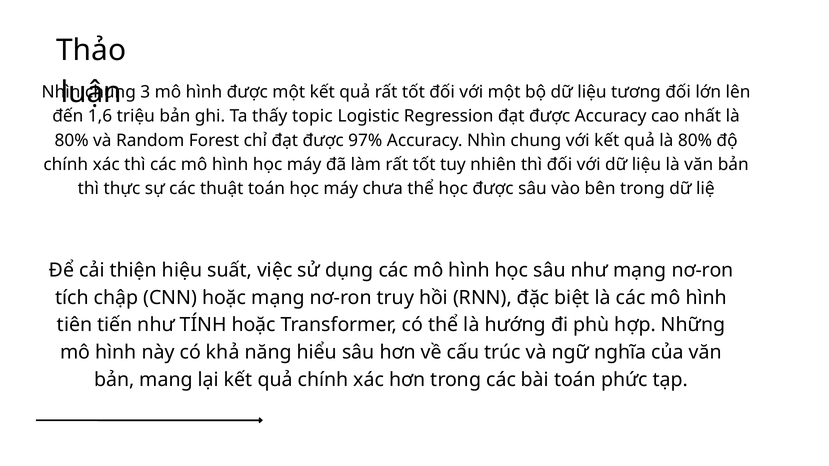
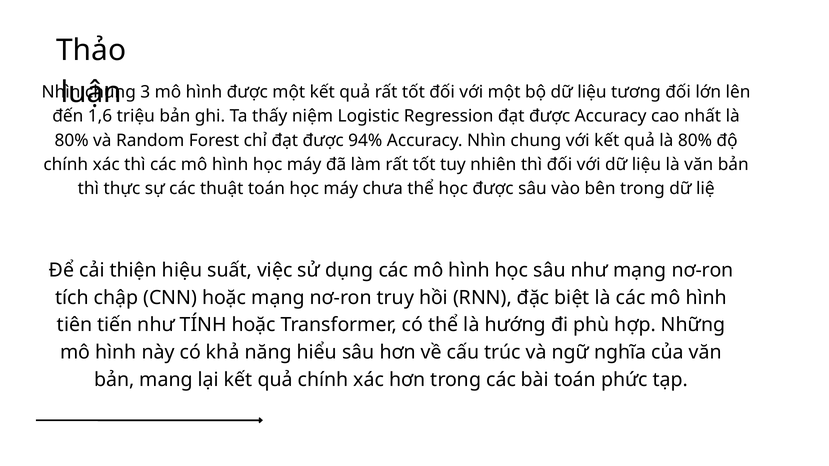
topic: topic -> niệm
97%: 97% -> 94%
